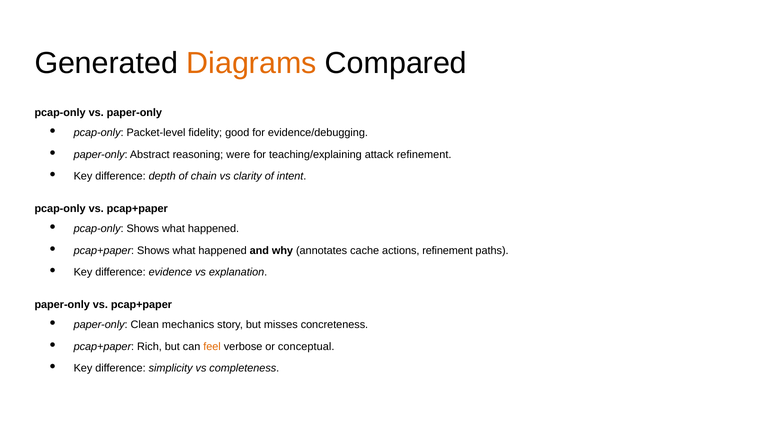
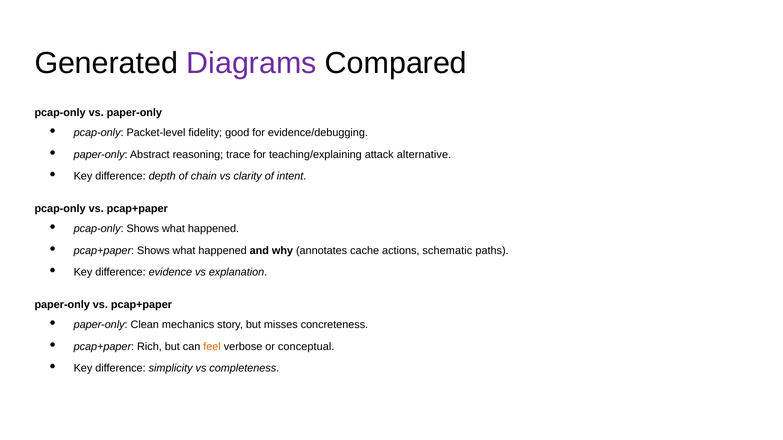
Diagrams colour: orange -> purple
were: were -> trace
attack refinement: refinement -> alternative
actions refinement: refinement -> schematic
